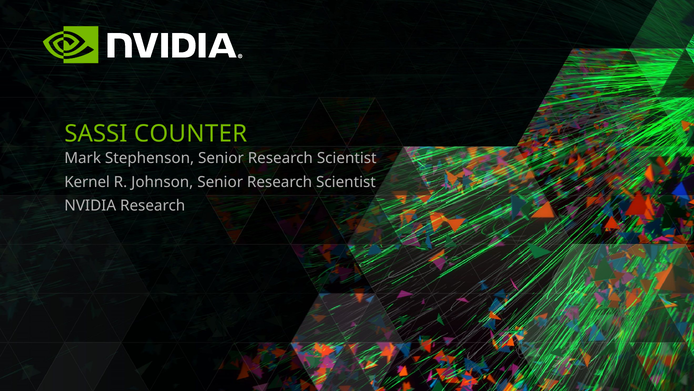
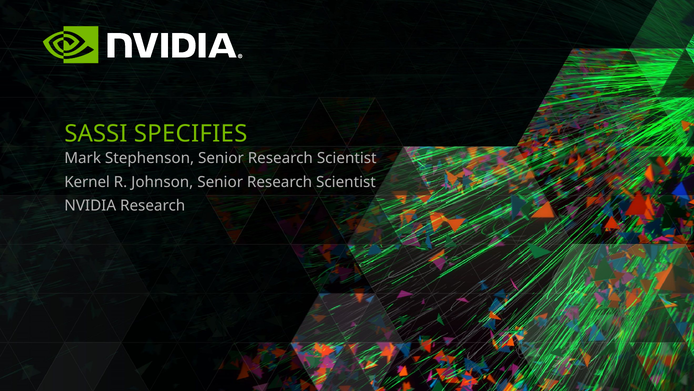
COUNTER: COUNTER -> SPECIFIES
